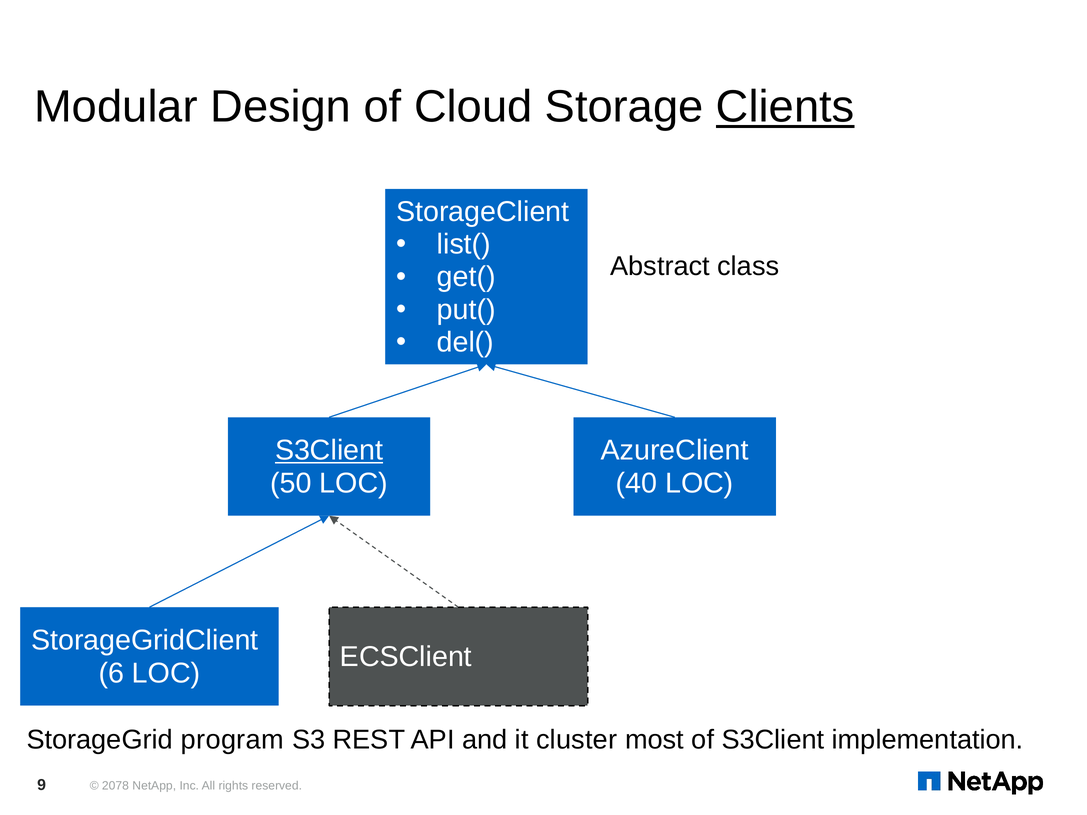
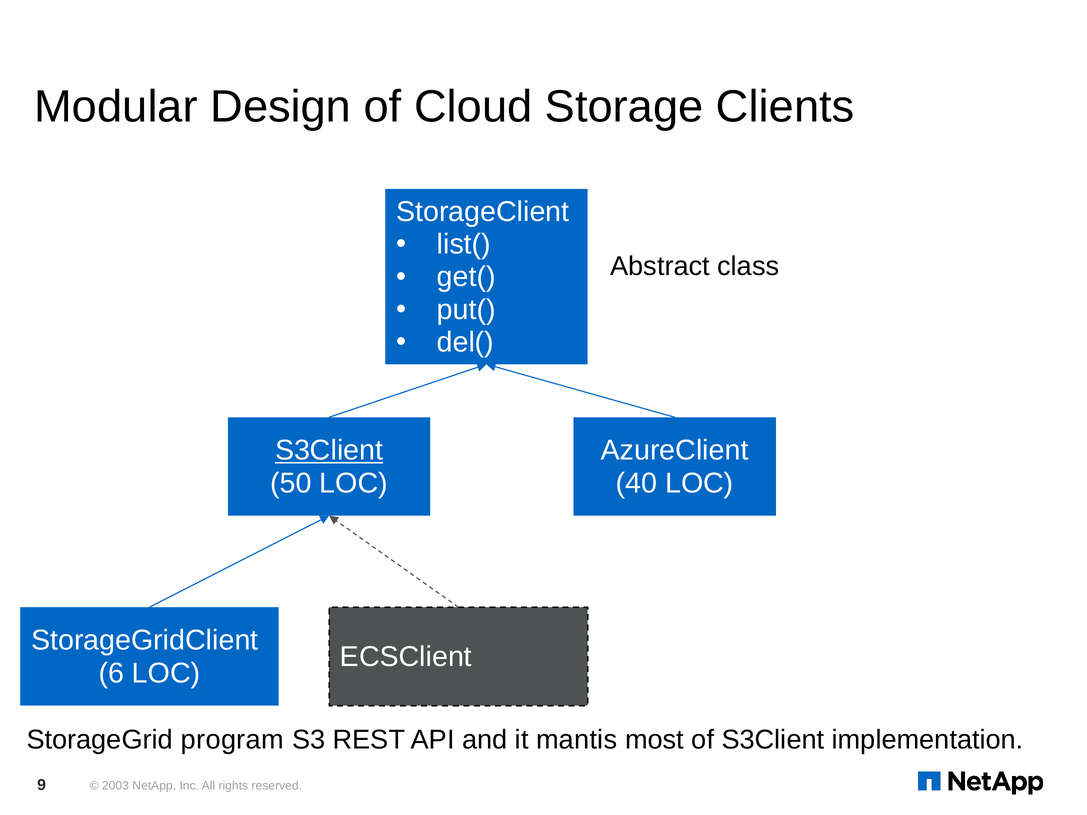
Clients underline: present -> none
cluster: cluster -> mantis
2078: 2078 -> 2003
